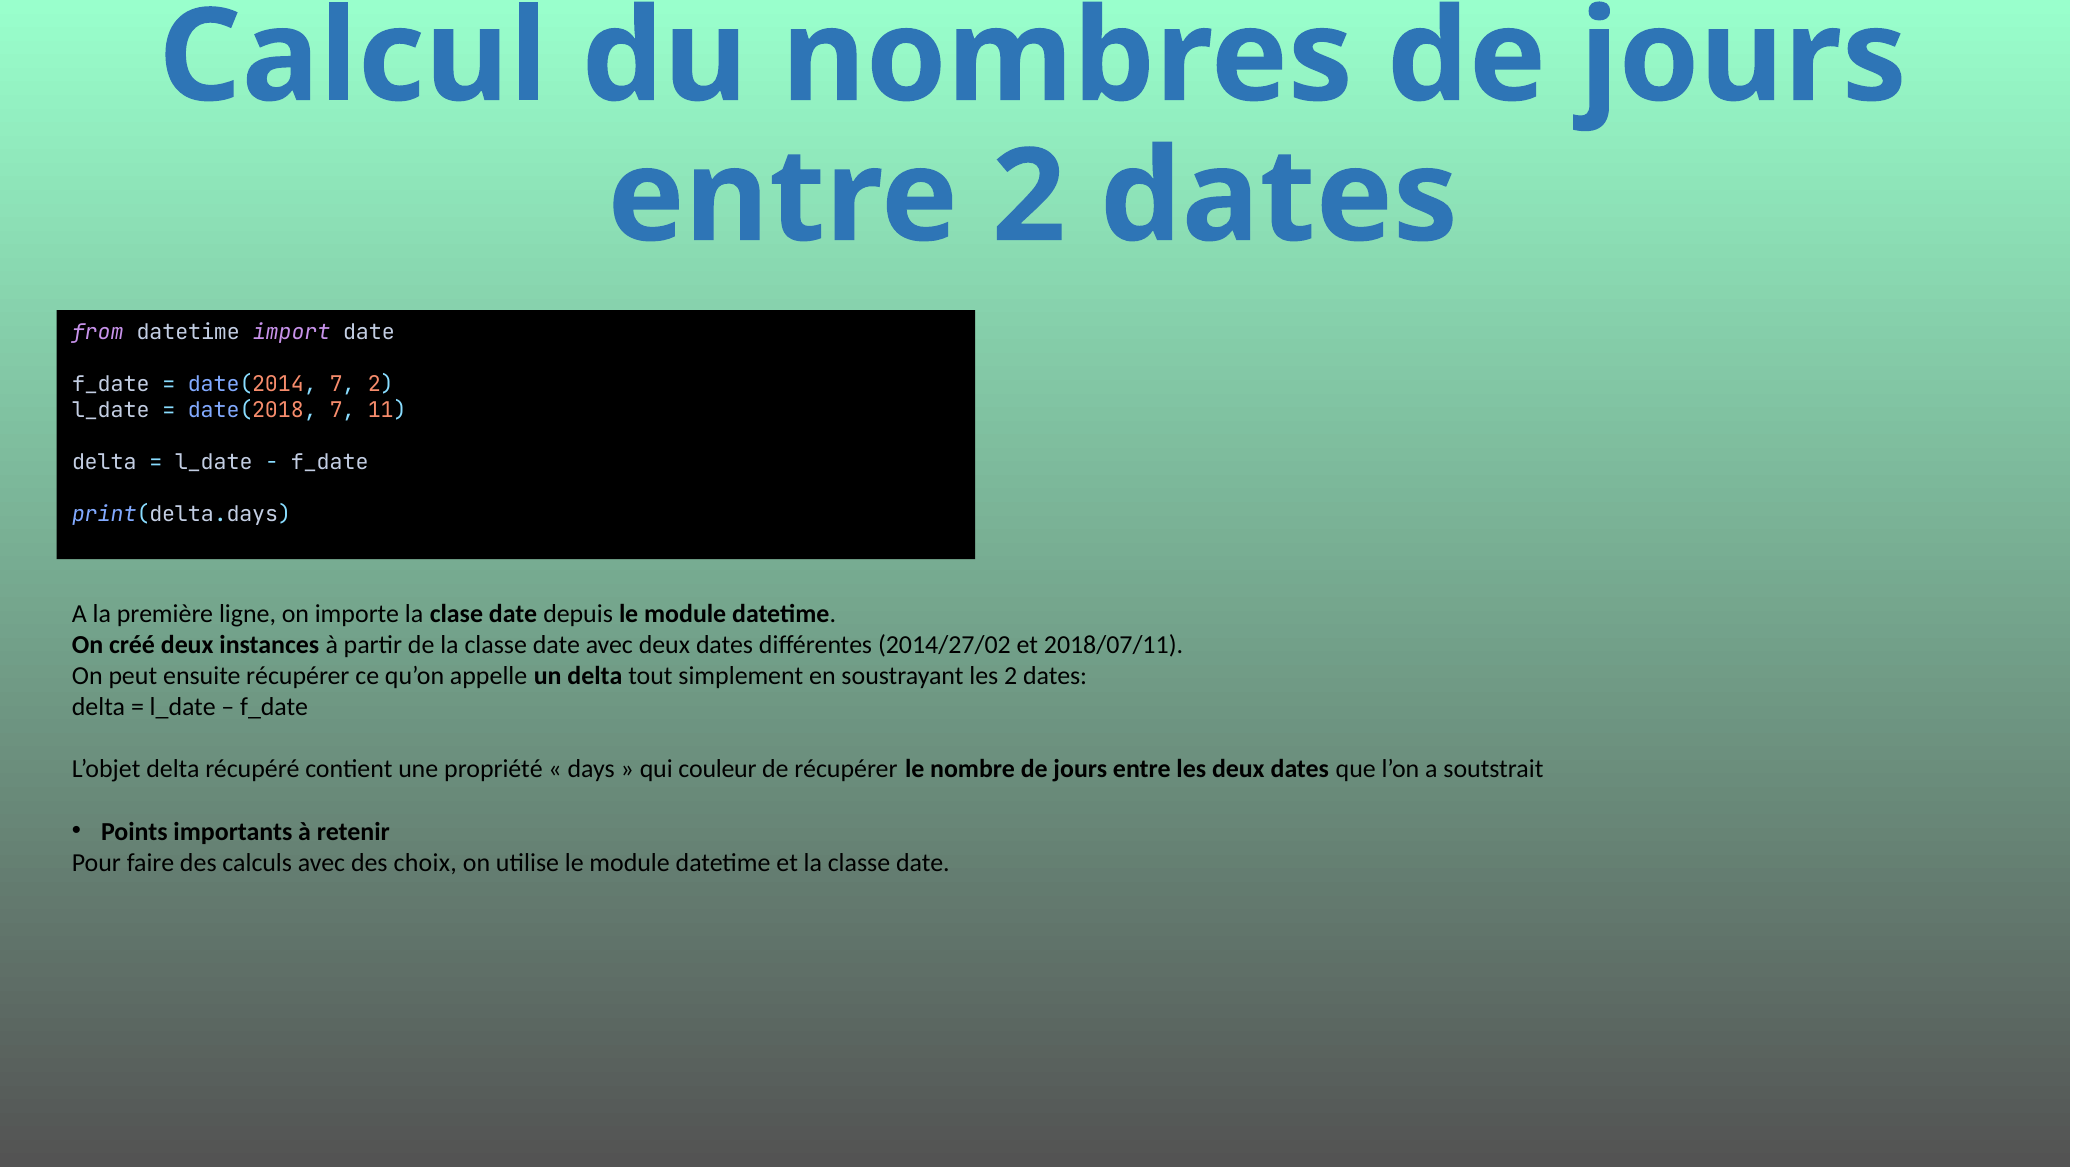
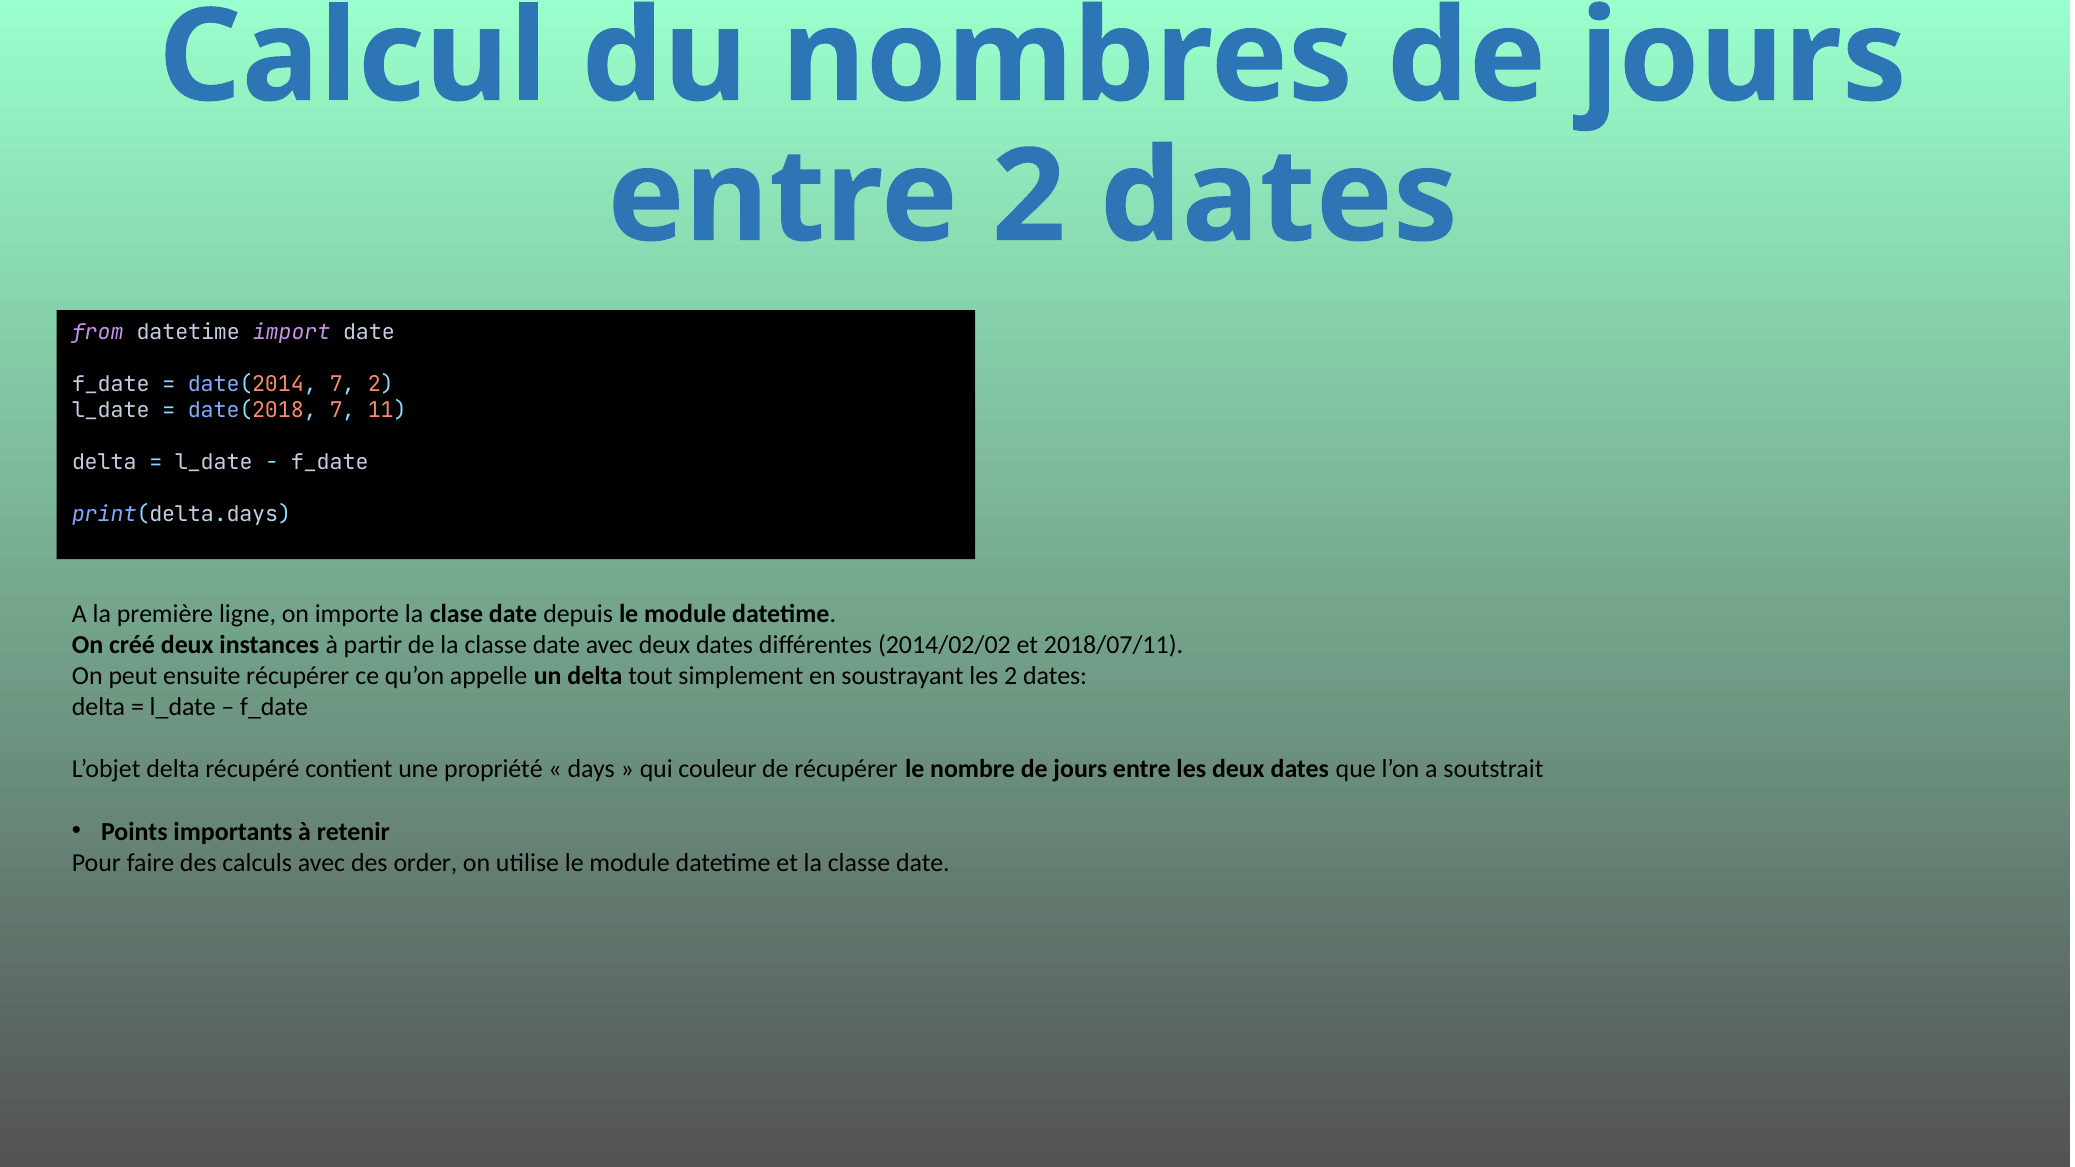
2014/27/02: 2014/27/02 -> 2014/02/02
choix: choix -> order
